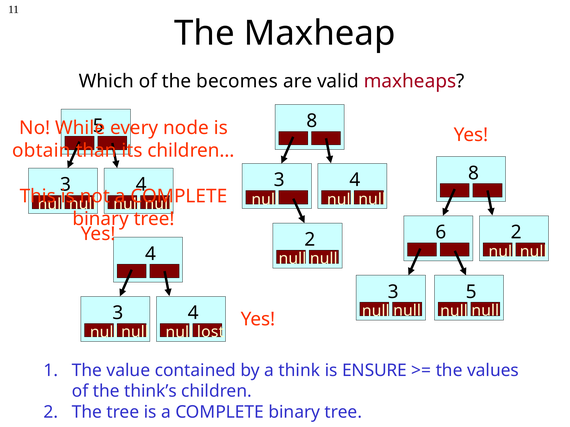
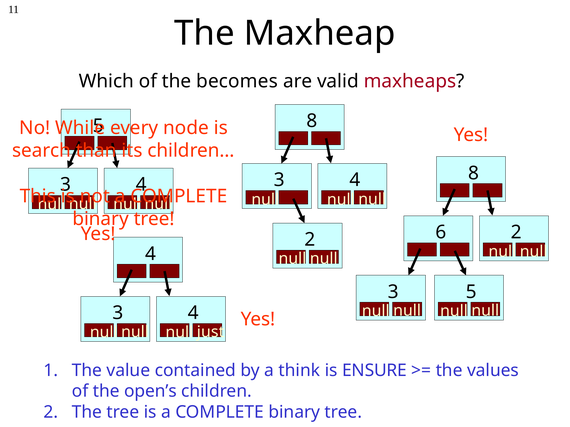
obtain: obtain -> search
lost: lost -> just
think’s: think’s -> open’s
